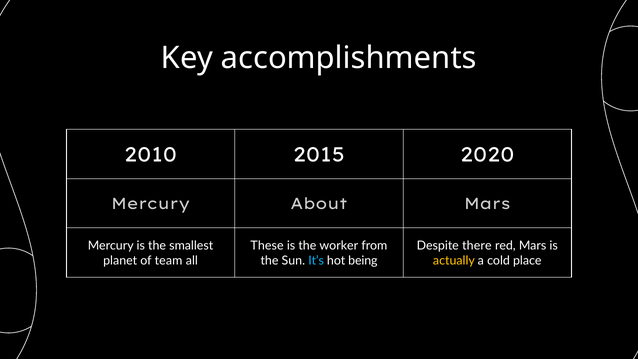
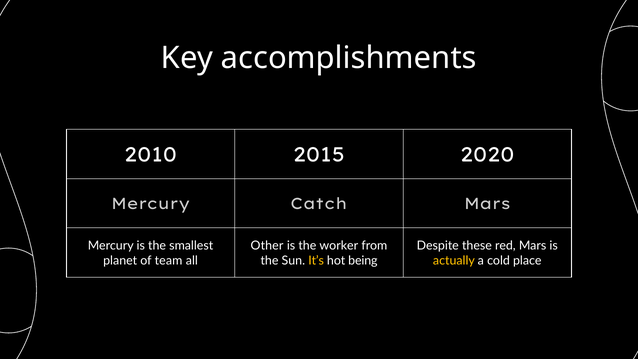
About: About -> Catch
These: These -> Other
there: there -> these
It’s colour: light blue -> yellow
